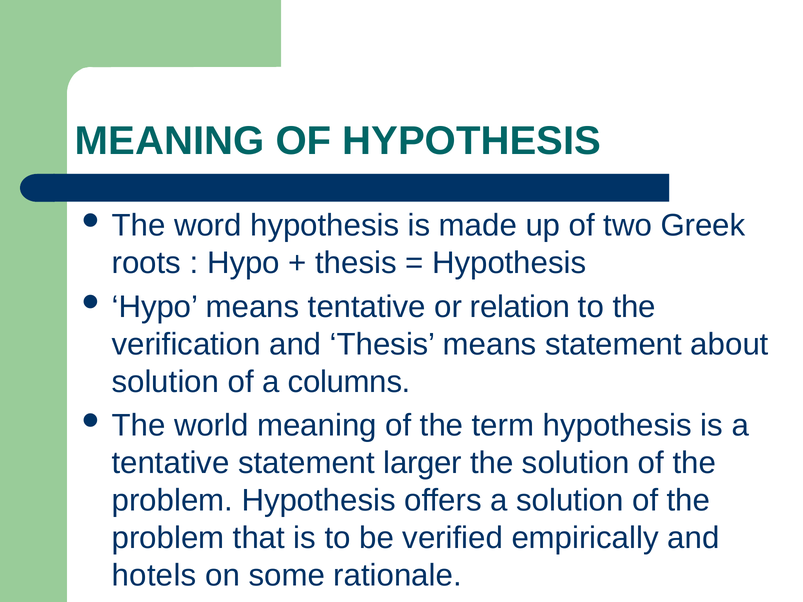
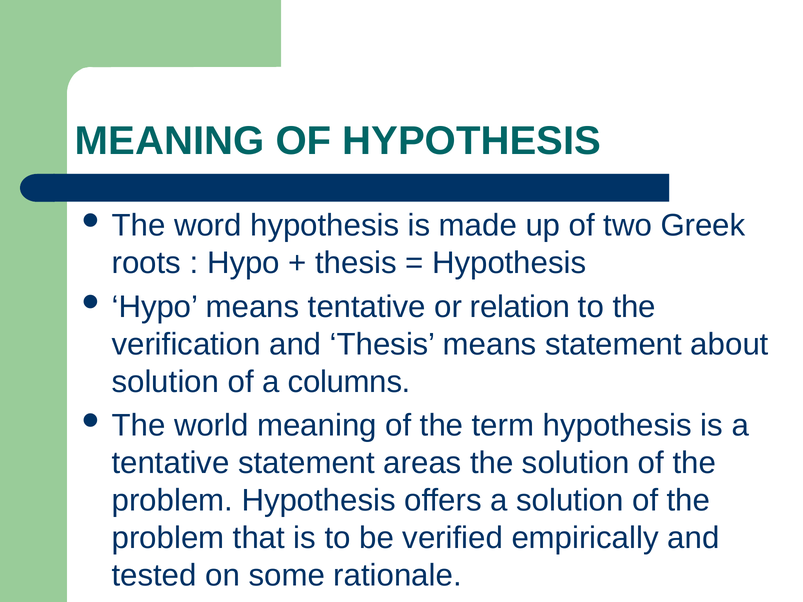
larger: larger -> areas
hotels: hotels -> tested
